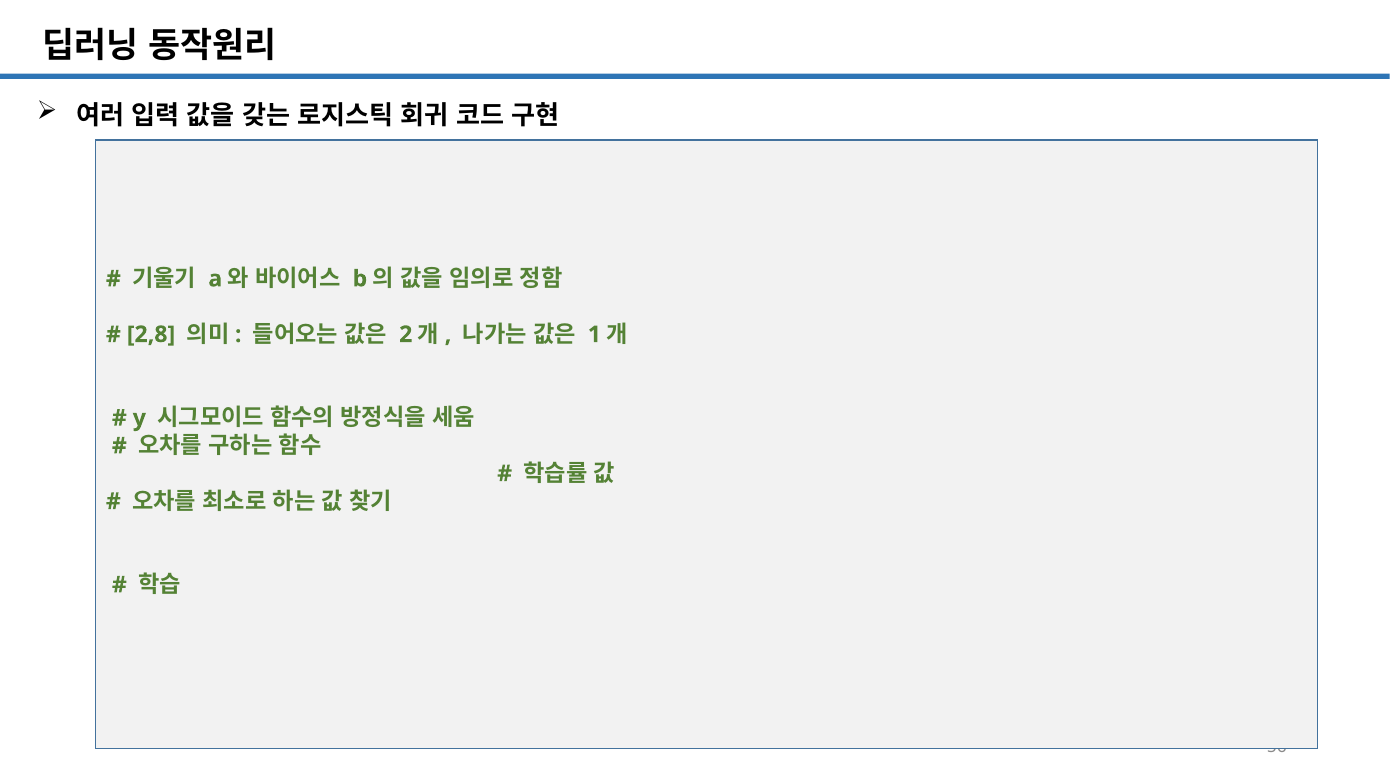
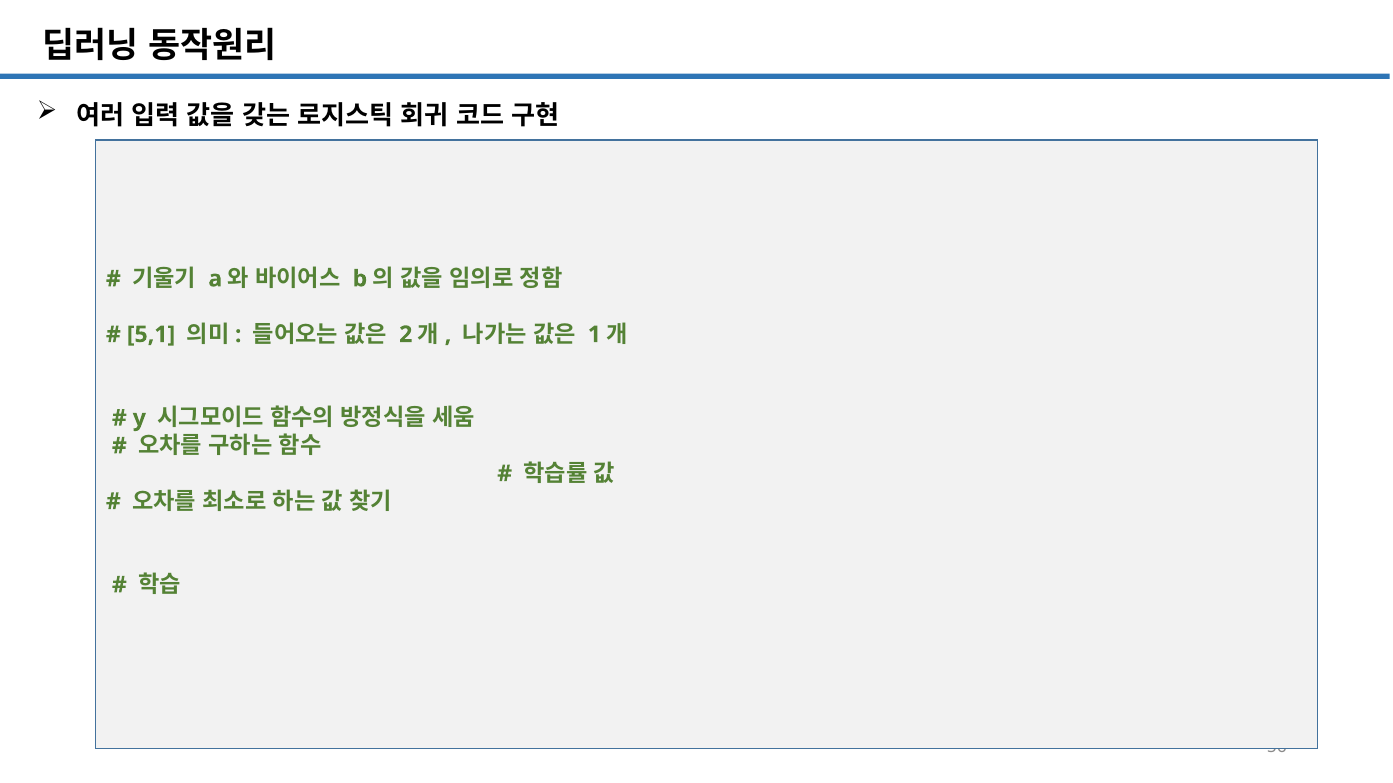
2,8: 2,8 -> 5,1
